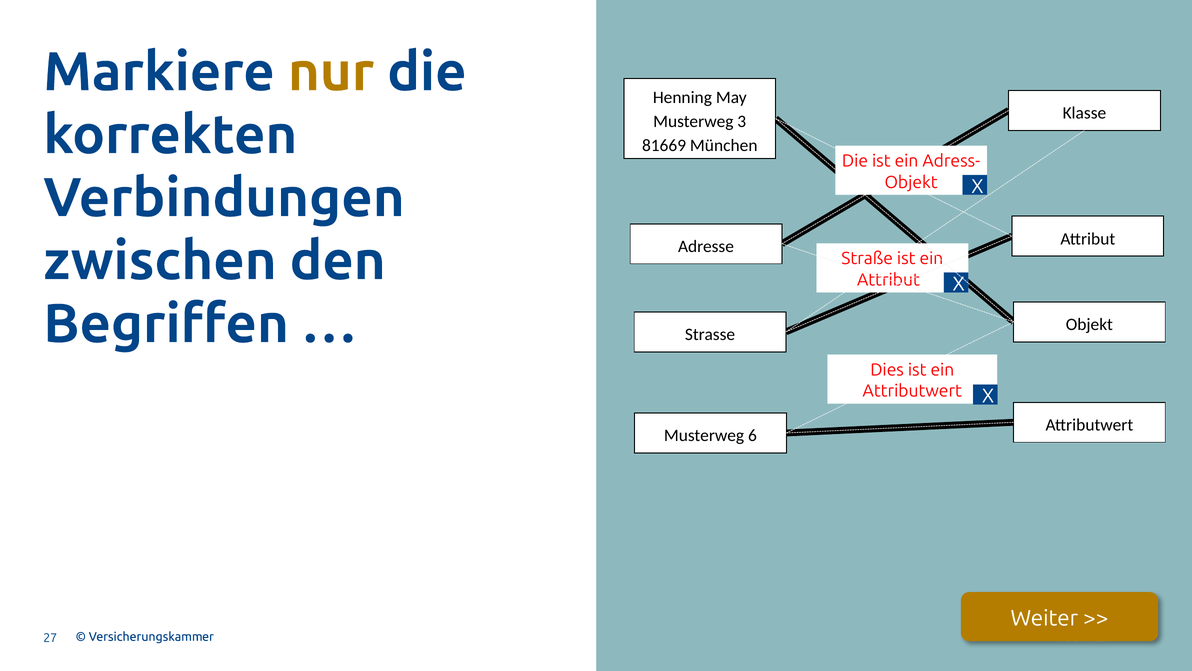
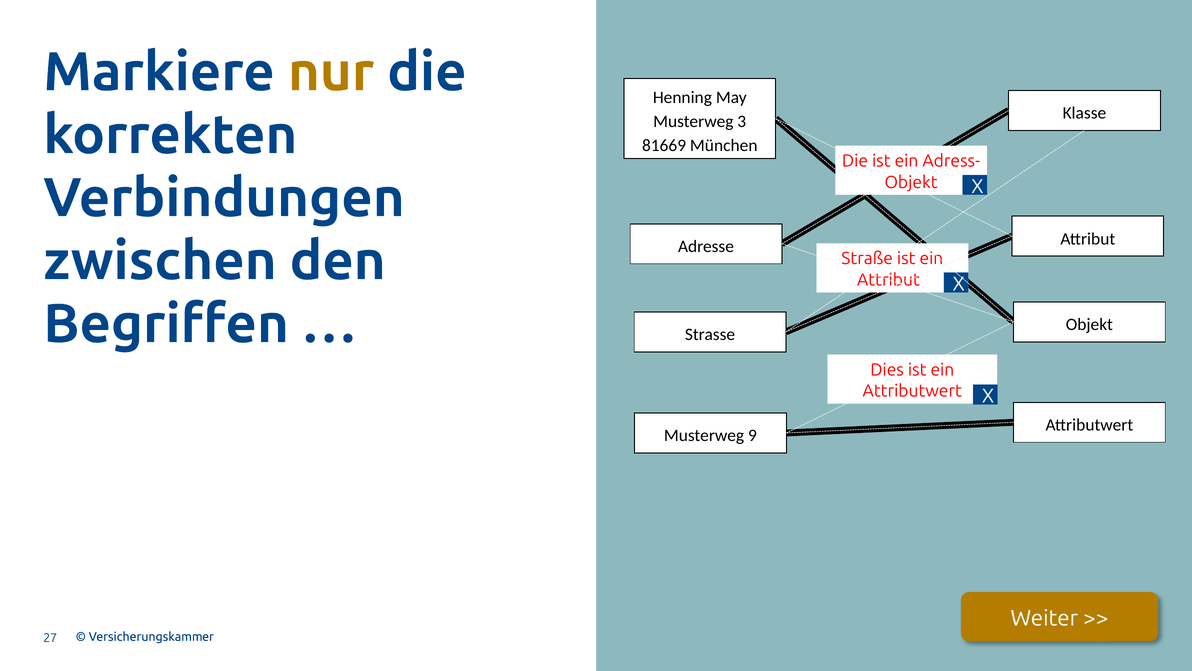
6: 6 -> 9
